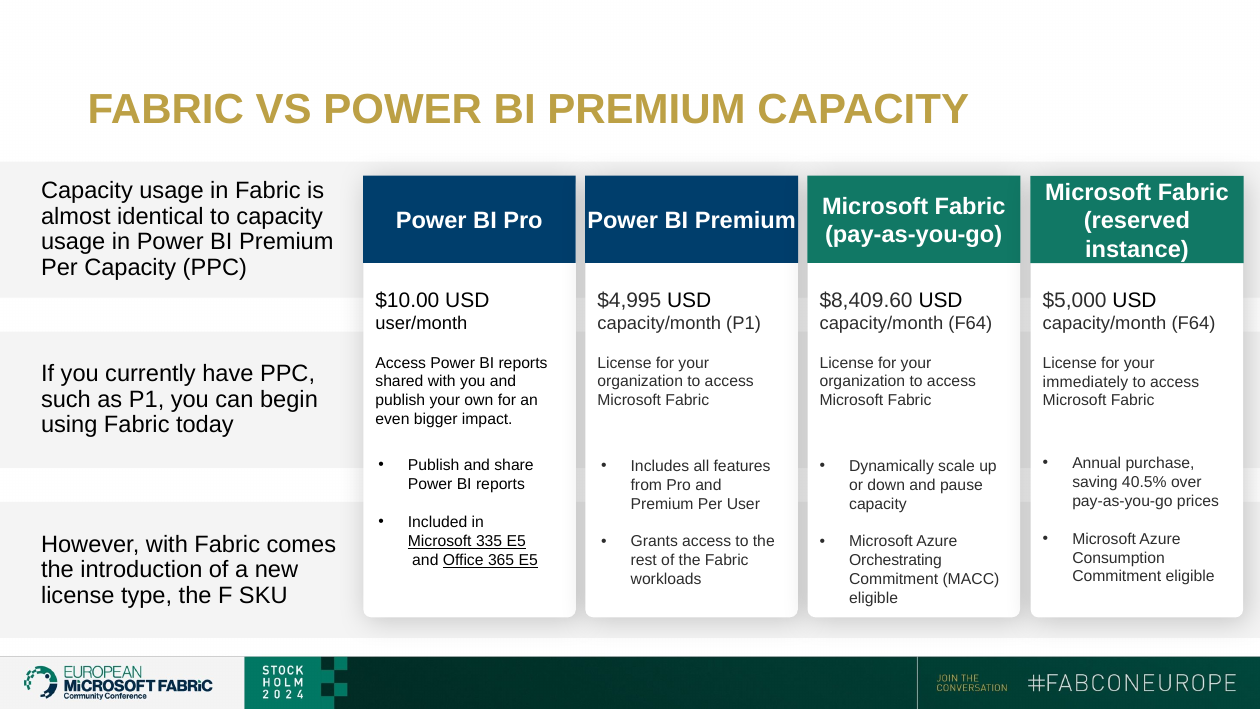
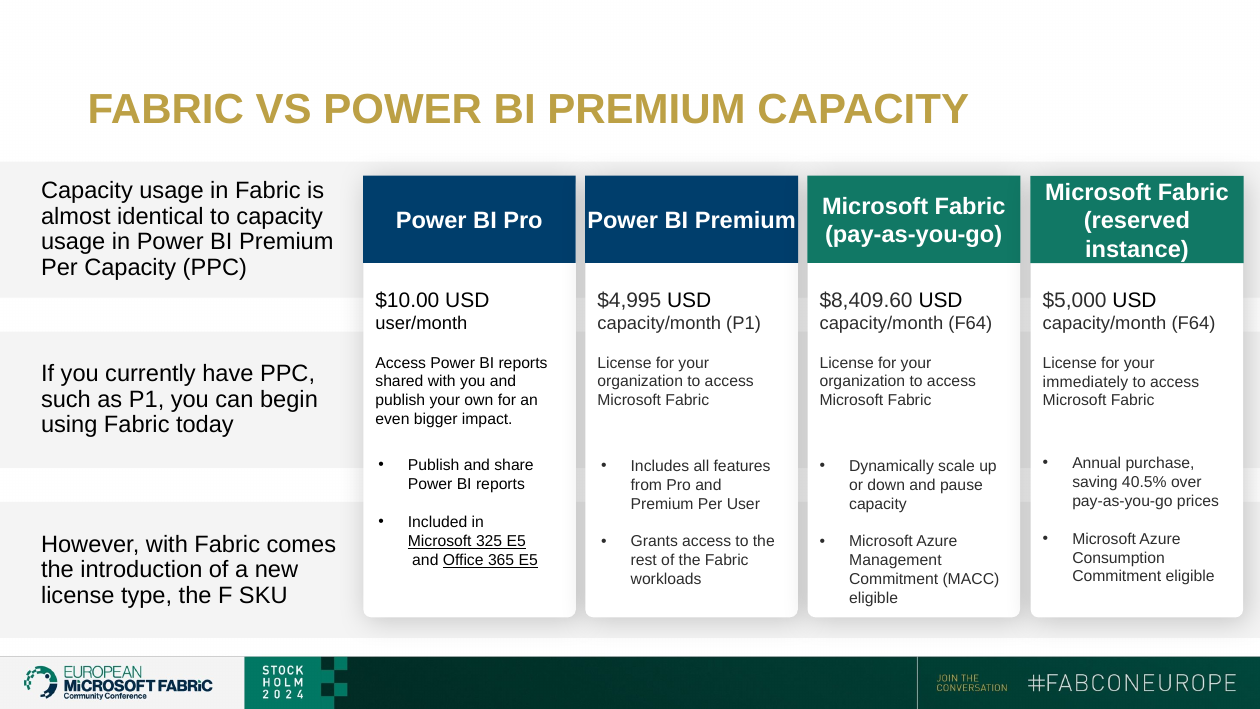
335: 335 -> 325
Orchestrating: Orchestrating -> Management
